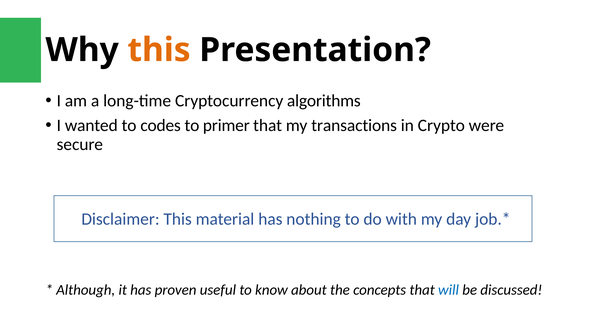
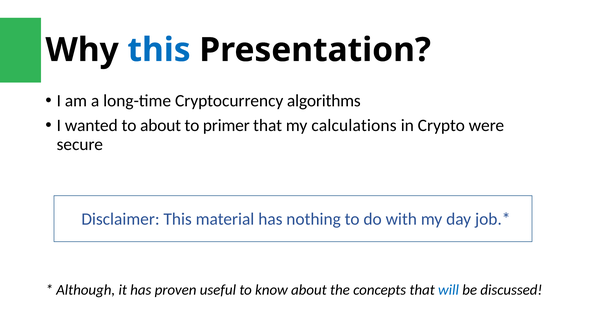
this at (159, 50) colour: orange -> blue
to codes: codes -> about
transactions: transactions -> calculations
